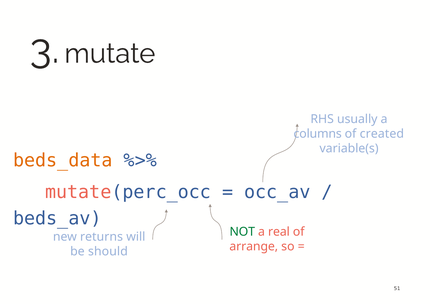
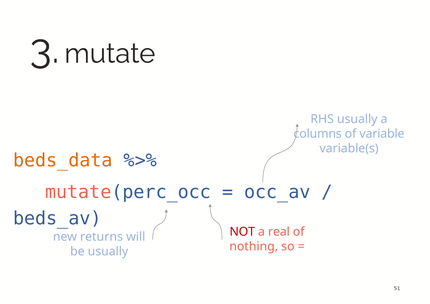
created: created -> variable
NOT colour: green -> red
arrange: arrange -> nothing
be should: should -> usually
